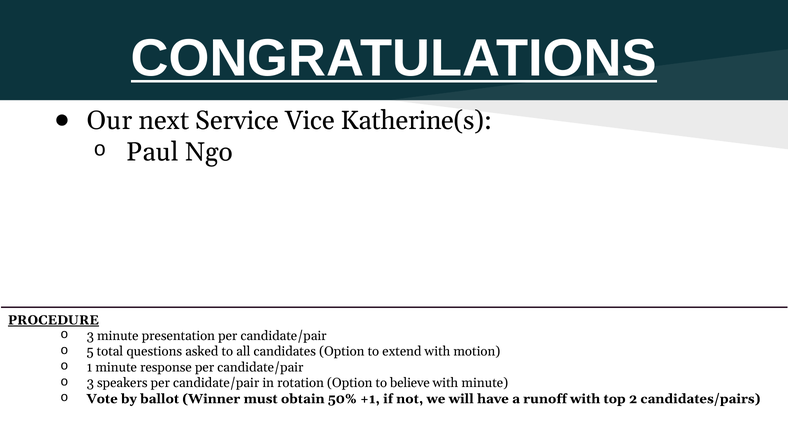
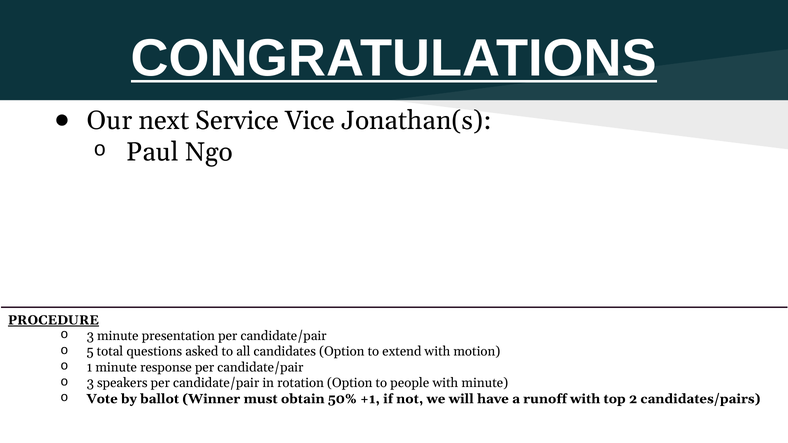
Katherine(s: Katherine(s -> Jonathan(s
believe: believe -> people
